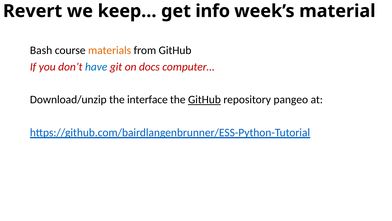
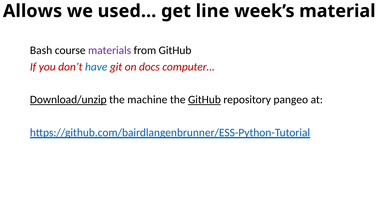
Revert: Revert -> Allows
keep…: keep… -> used…
info: info -> line
materials colour: orange -> purple
Download/unzip underline: none -> present
interface: interface -> machine
